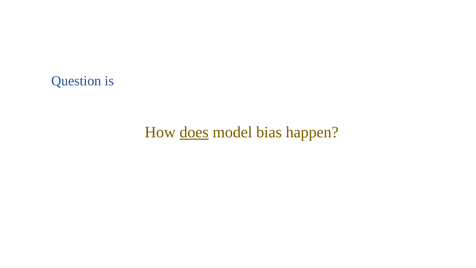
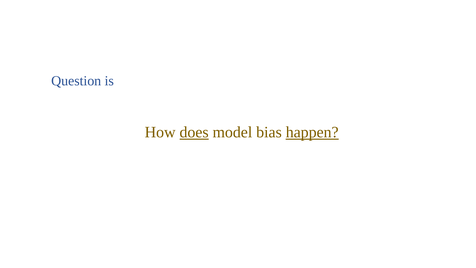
happen underline: none -> present
